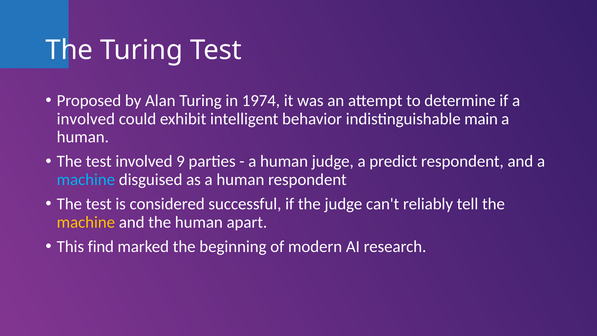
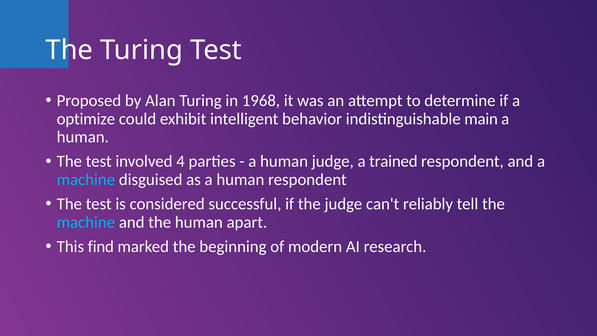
1974: 1974 -> 1968
involved at (86, 119): involved -> optimize
9: 9 -> 4
predict: predict -> trained
machine at (86, 222) colour: yellow -> light blue
